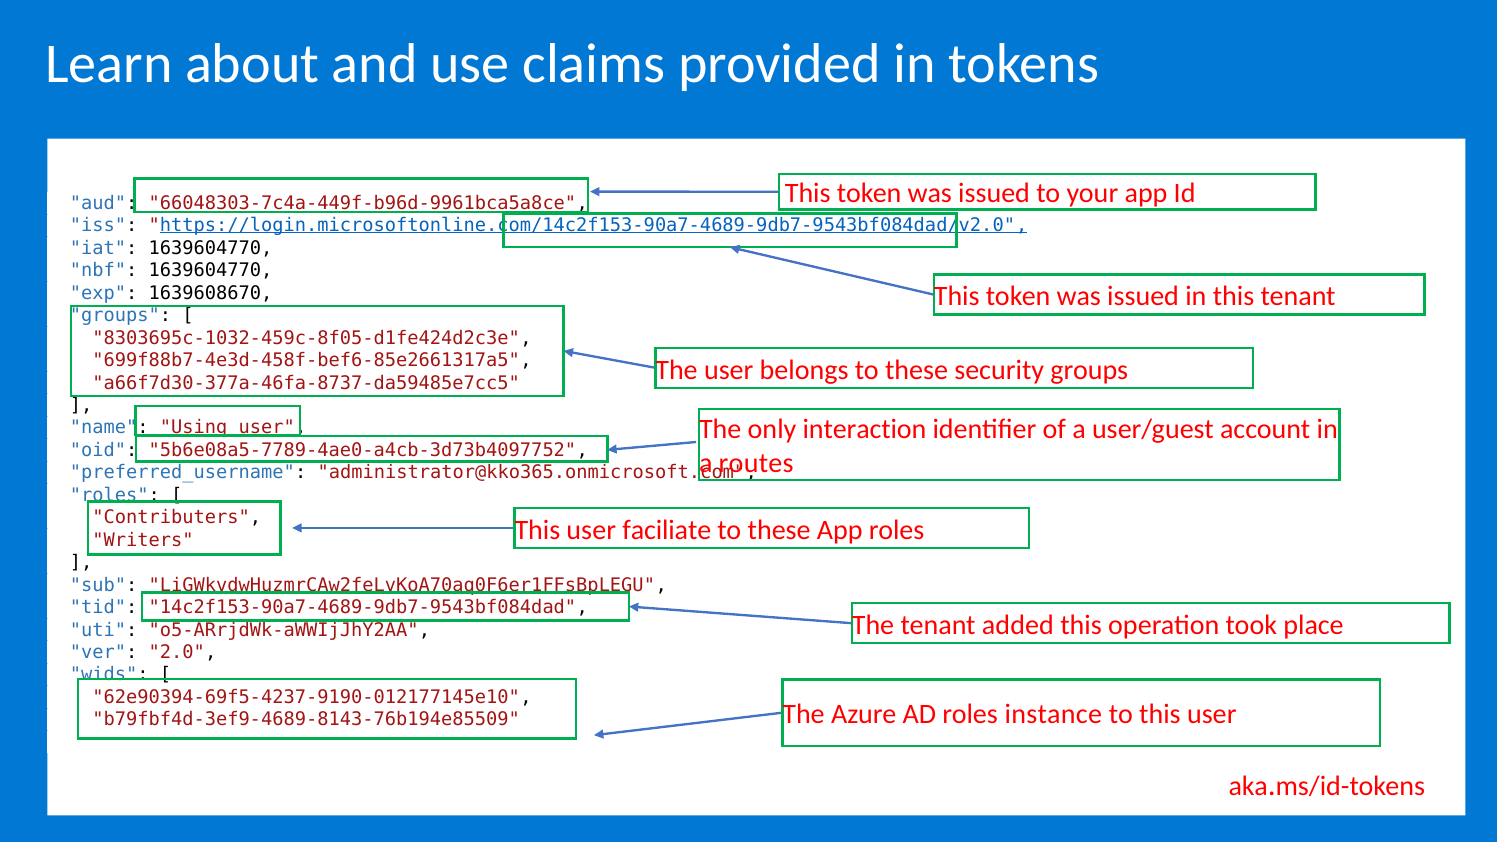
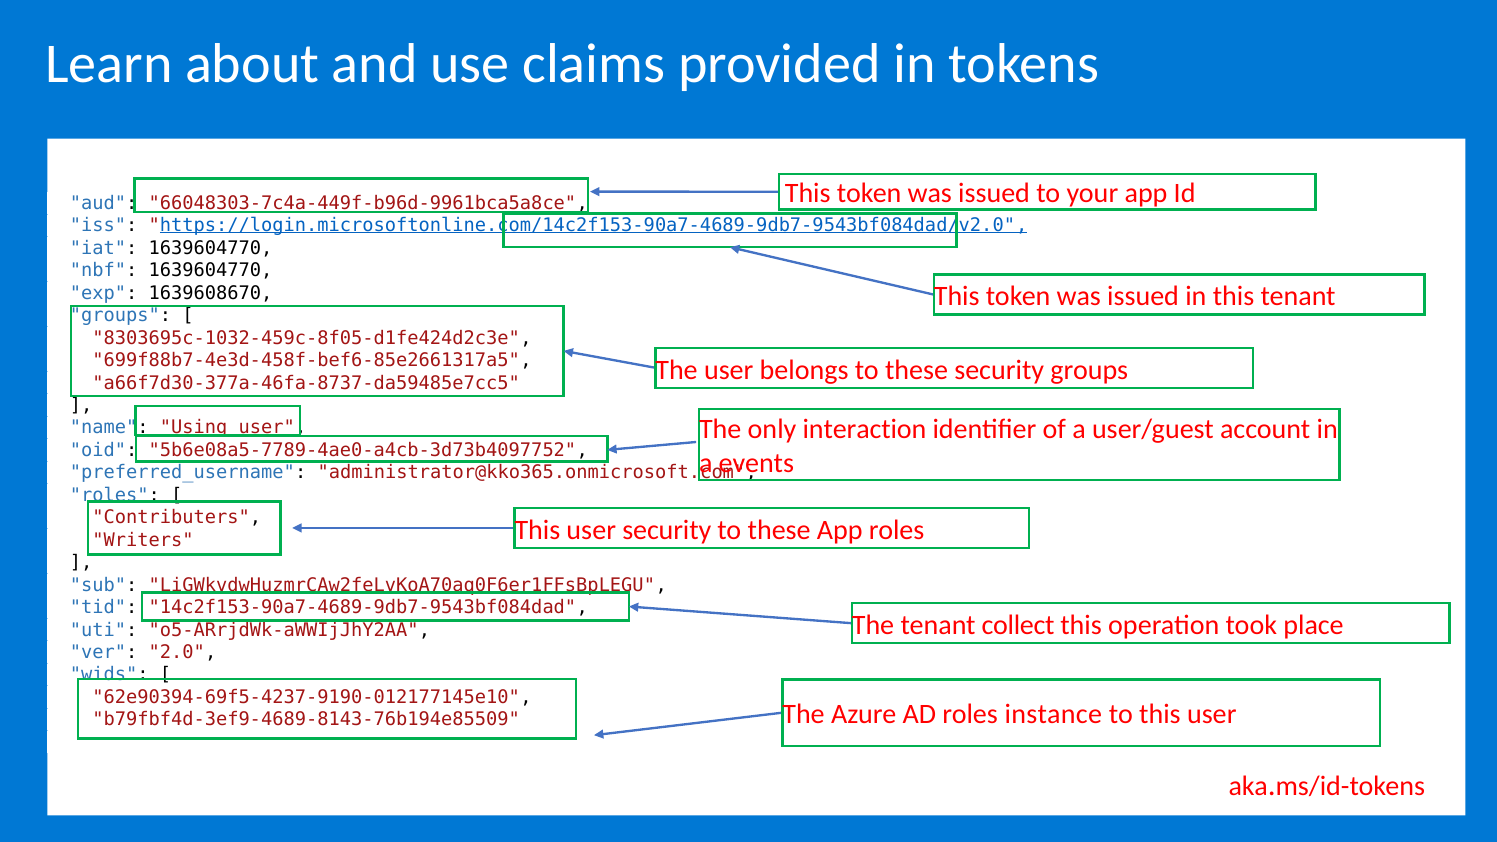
routes: routes -> events
user faciliate: faciliate -> security
added: added -> collect
